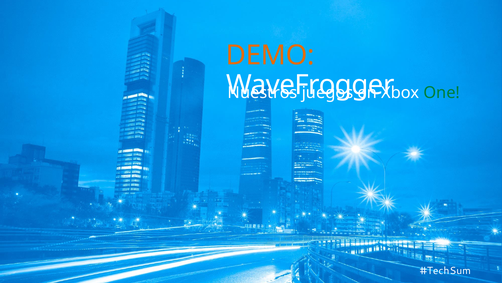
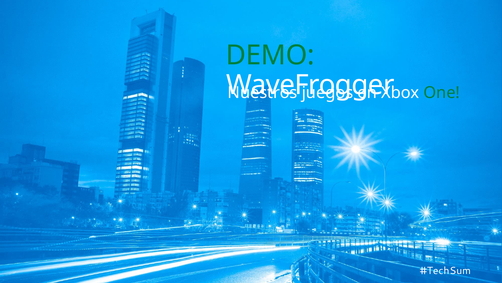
DEMO colour: orange -> green
